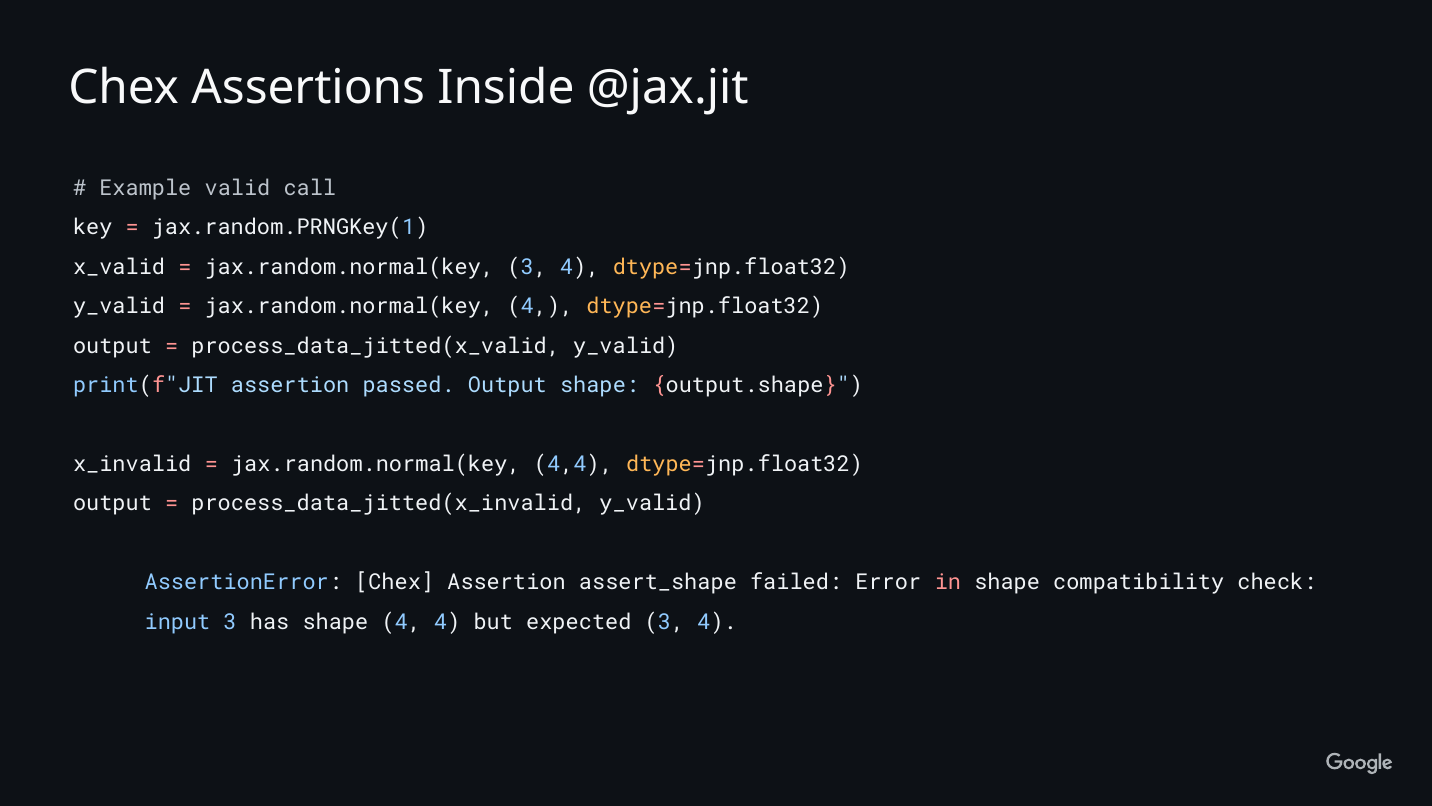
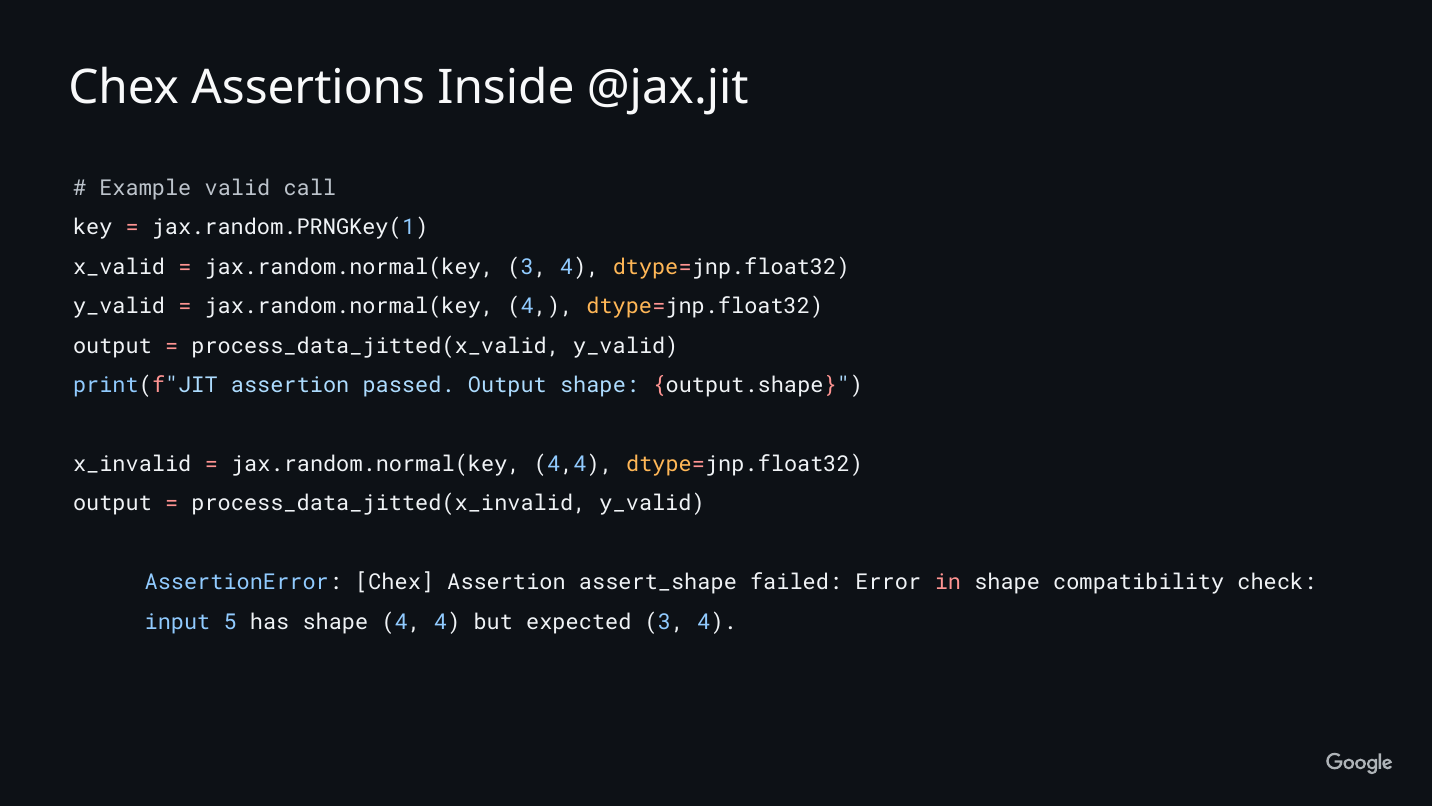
input 3: 3 -> 5
